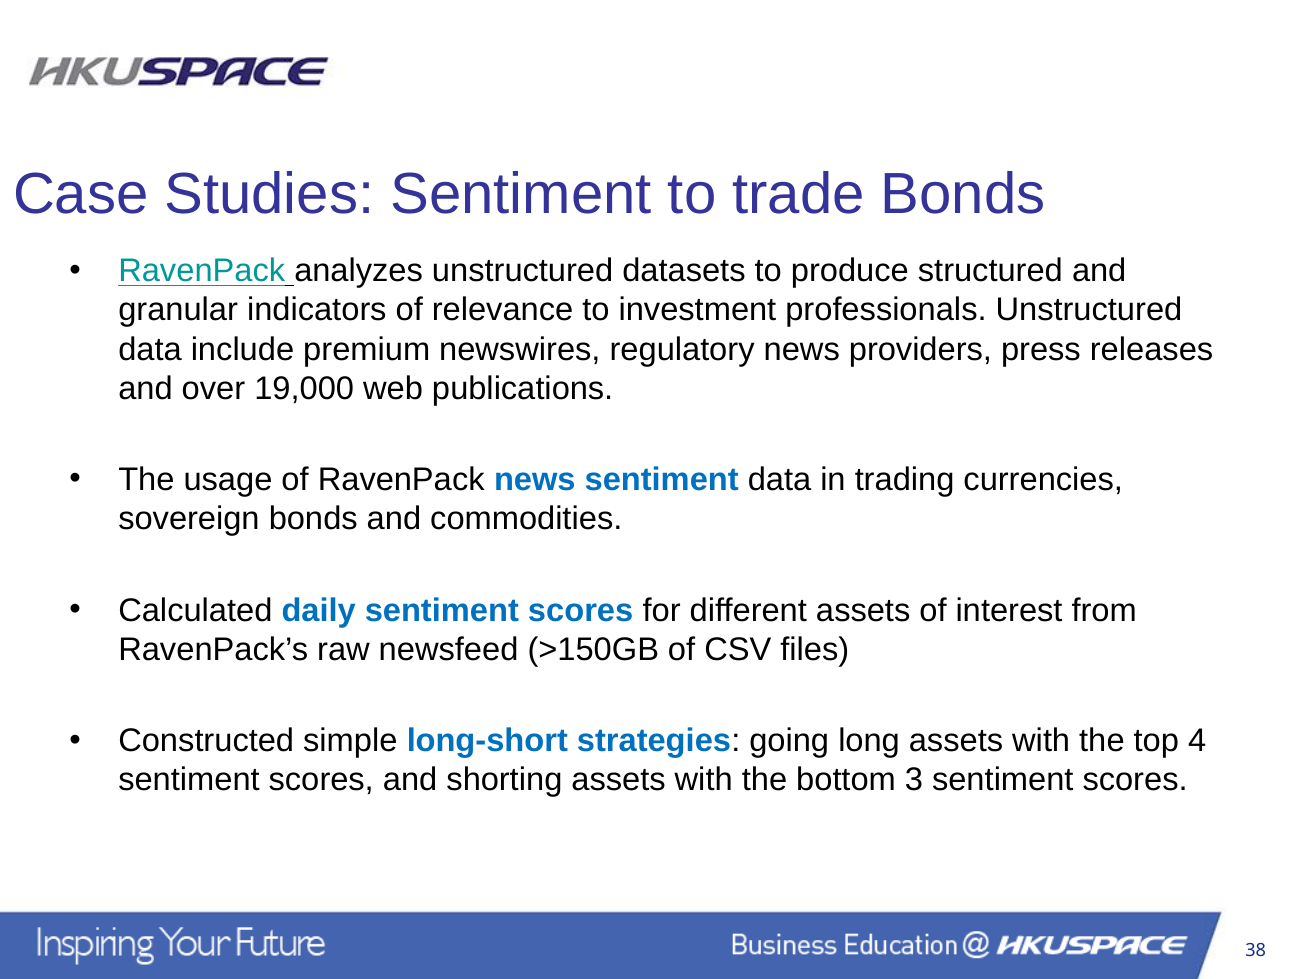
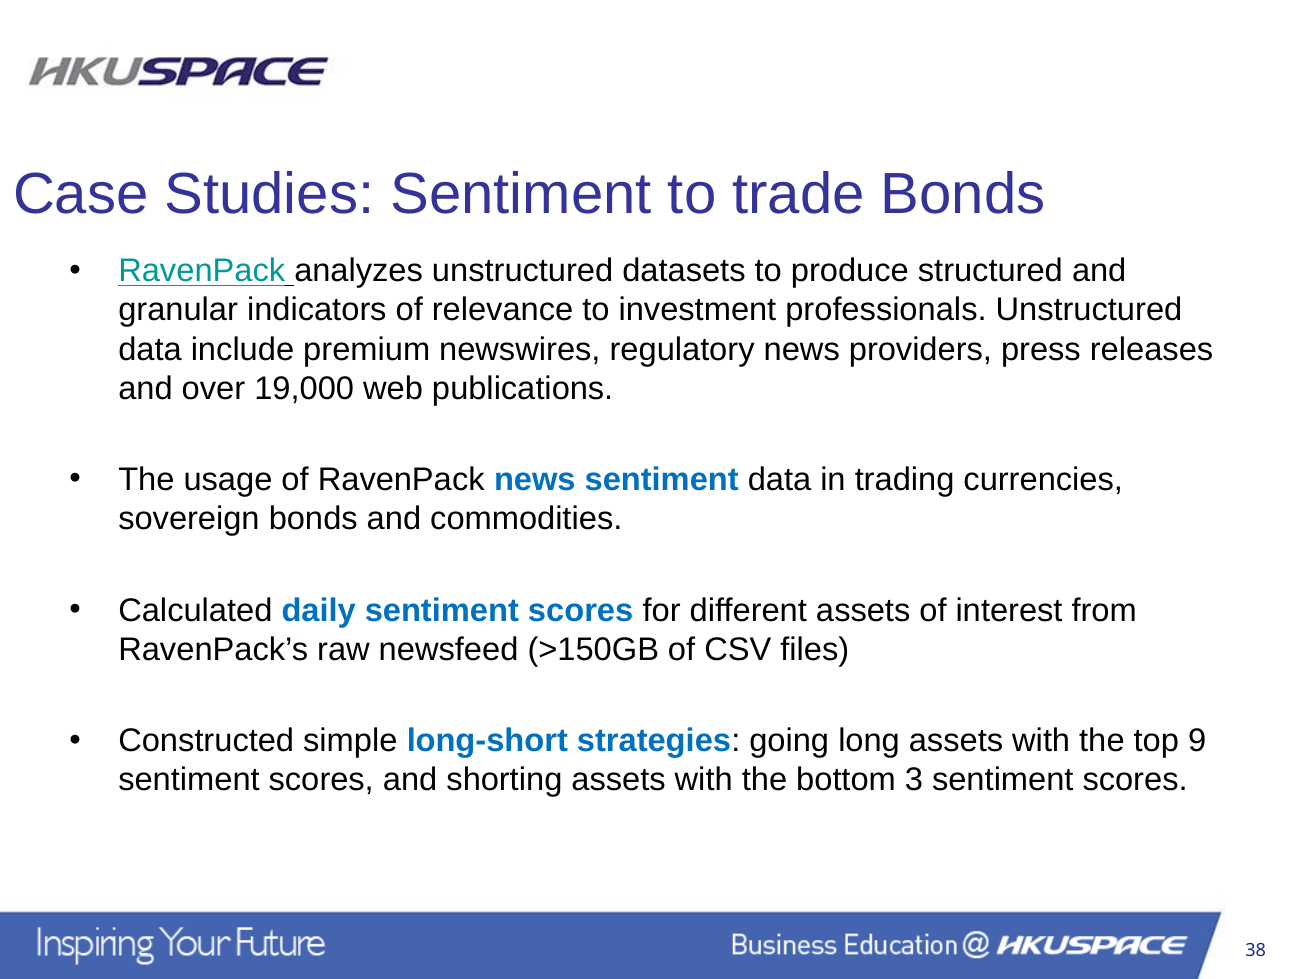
4: 4 -> 9
